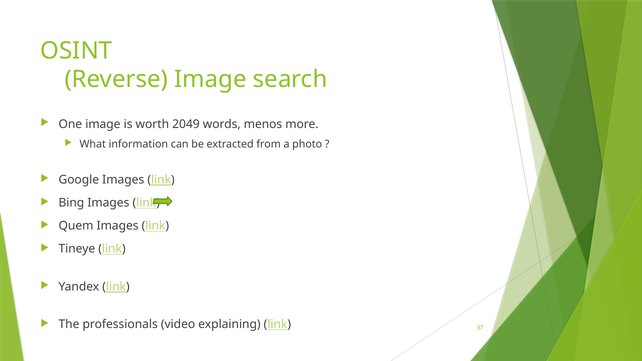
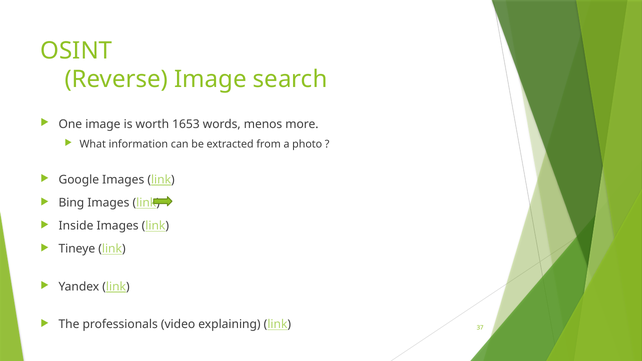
2049: 2049 -> 1653
Quem: Quem -> Inside
